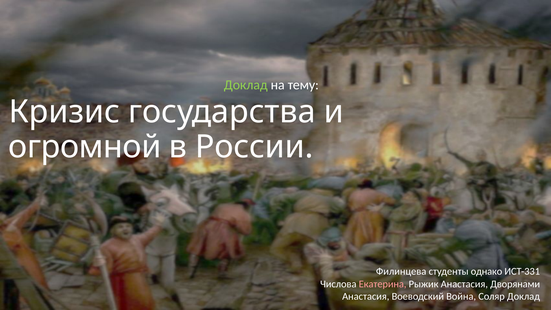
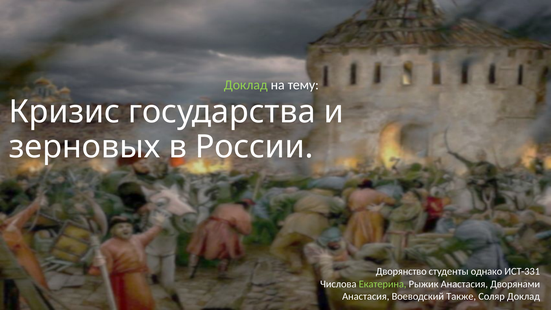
огромной: огромной -> зерновых
Филинцева: Филинцева -> Дворянство
Екатерина colour: pink -> light green
Война: Война -> Также
